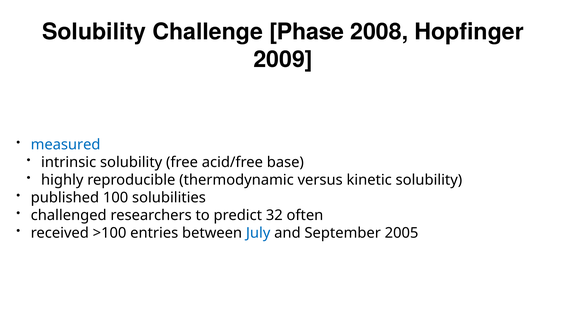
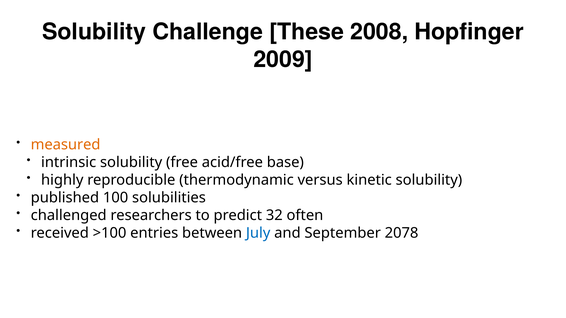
Phase: Phase -> These
measured colour: blue -> orange
2005: 2005 -> 2078
